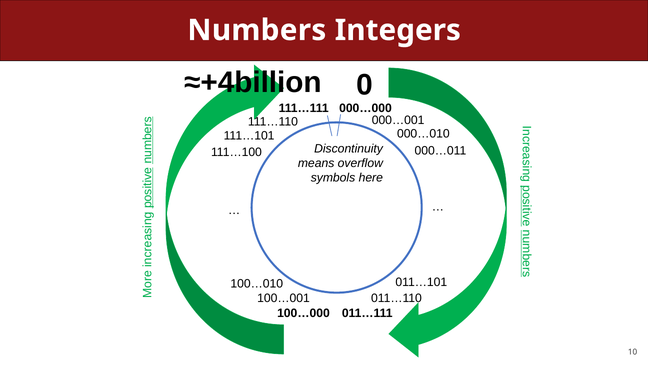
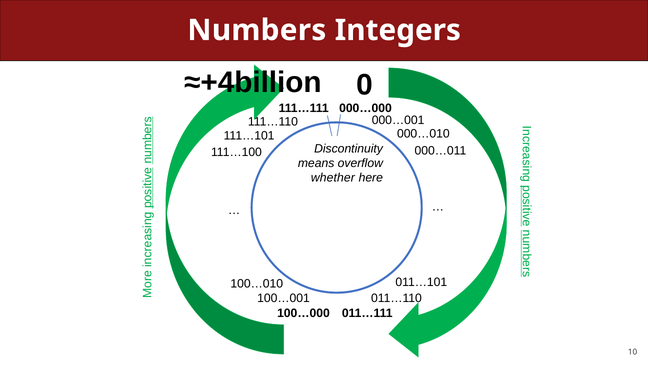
symbols: symbols -> whether
